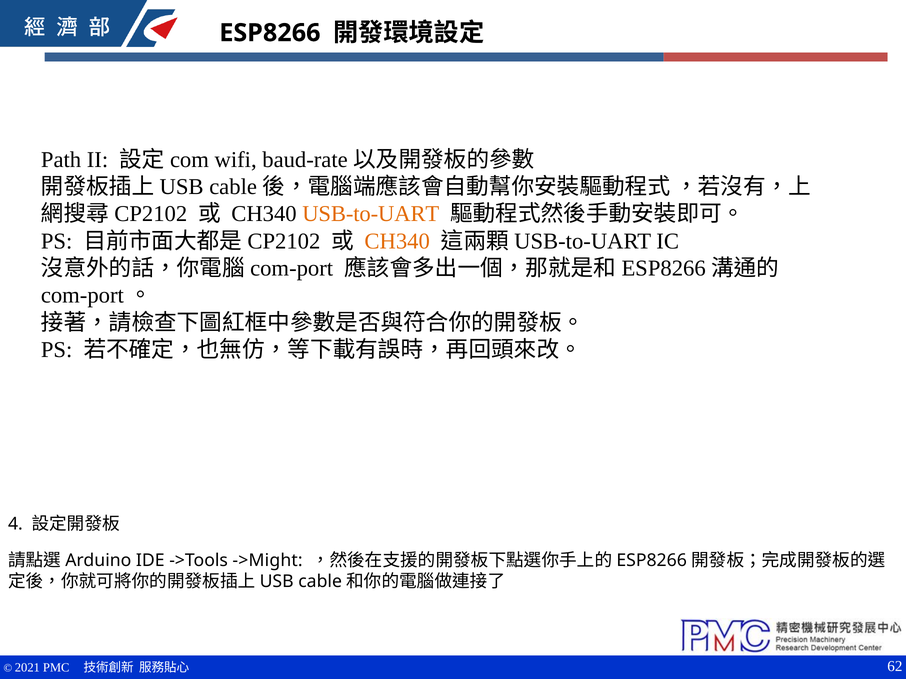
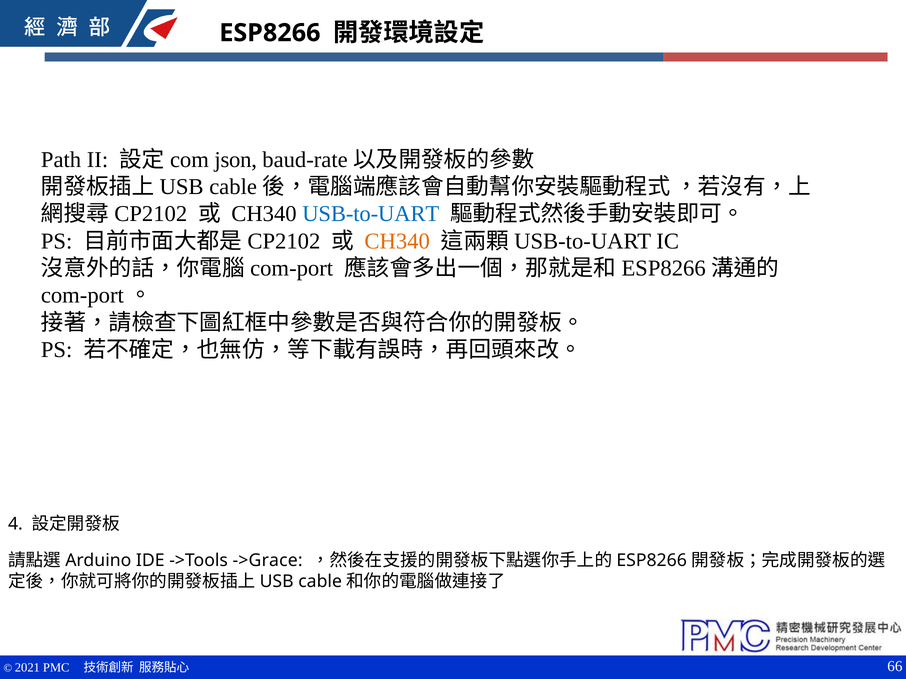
wifi: wifi -> json
USB-to-UART colour: orange -> blue
->Might: ->Might -> ->Grace
62: 62 -> 66
